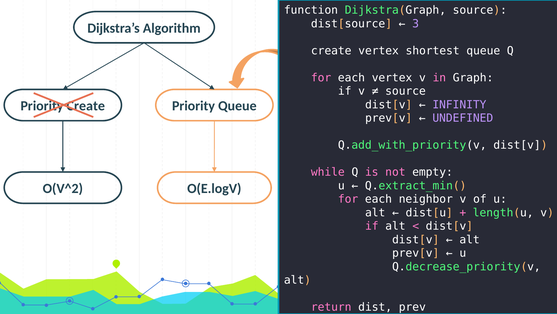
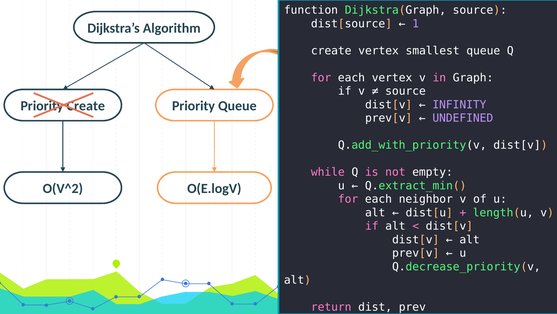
3: 3 -> 1
shortest: shortest -> smallest
